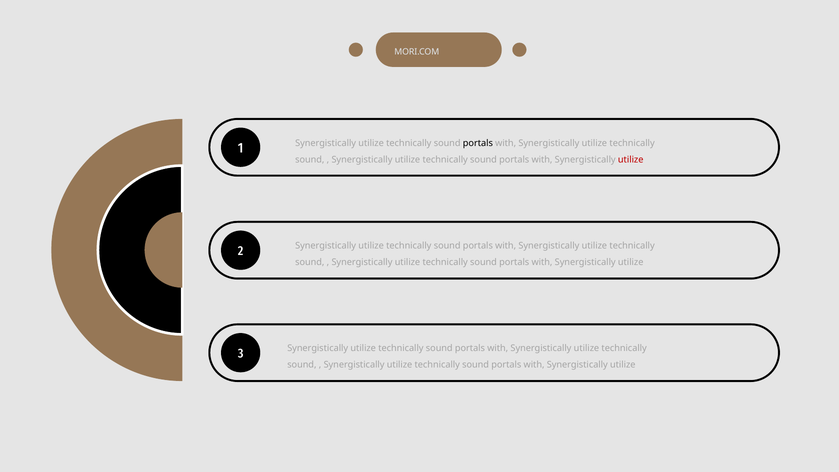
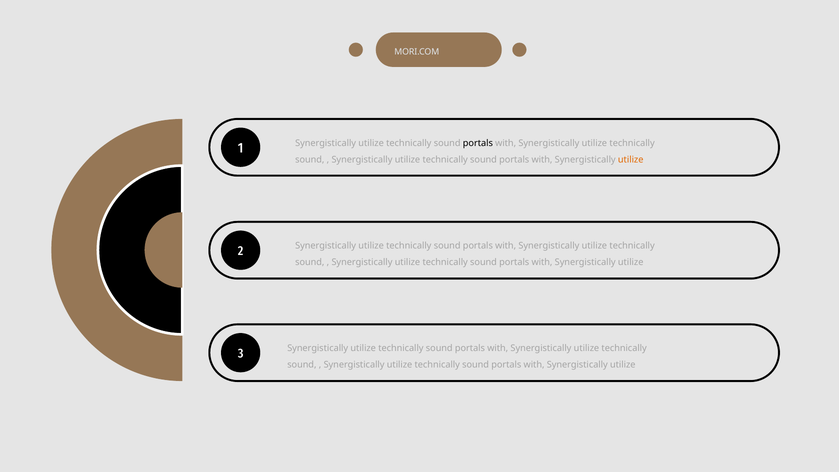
utilize at (631, 160) colour: red -> orange
